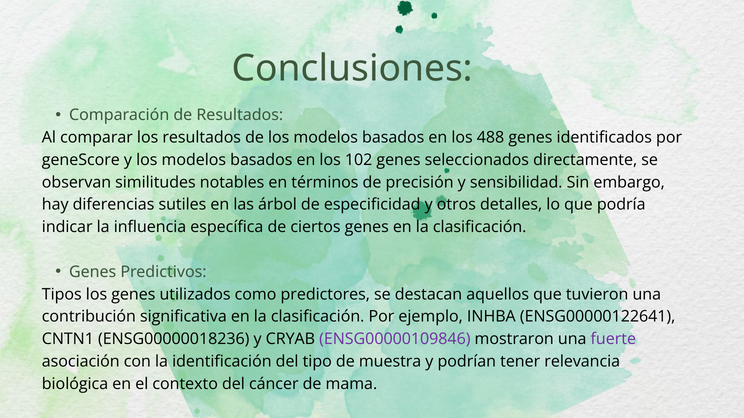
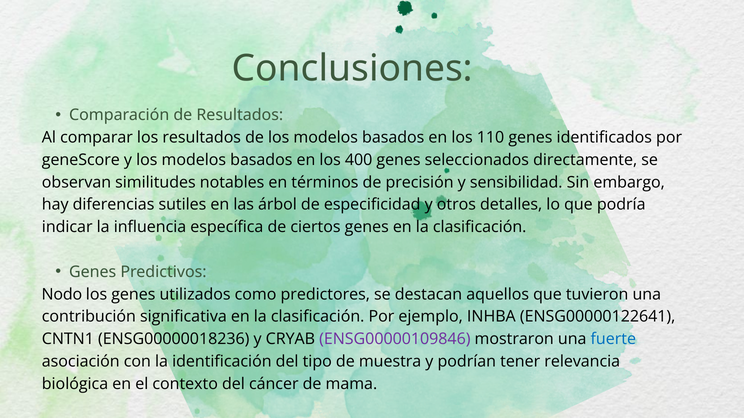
488: 488 -> 110
102: 102 -> 400
Tipos: Tipos -> Nodo
fuerte colour: purple -> blue
